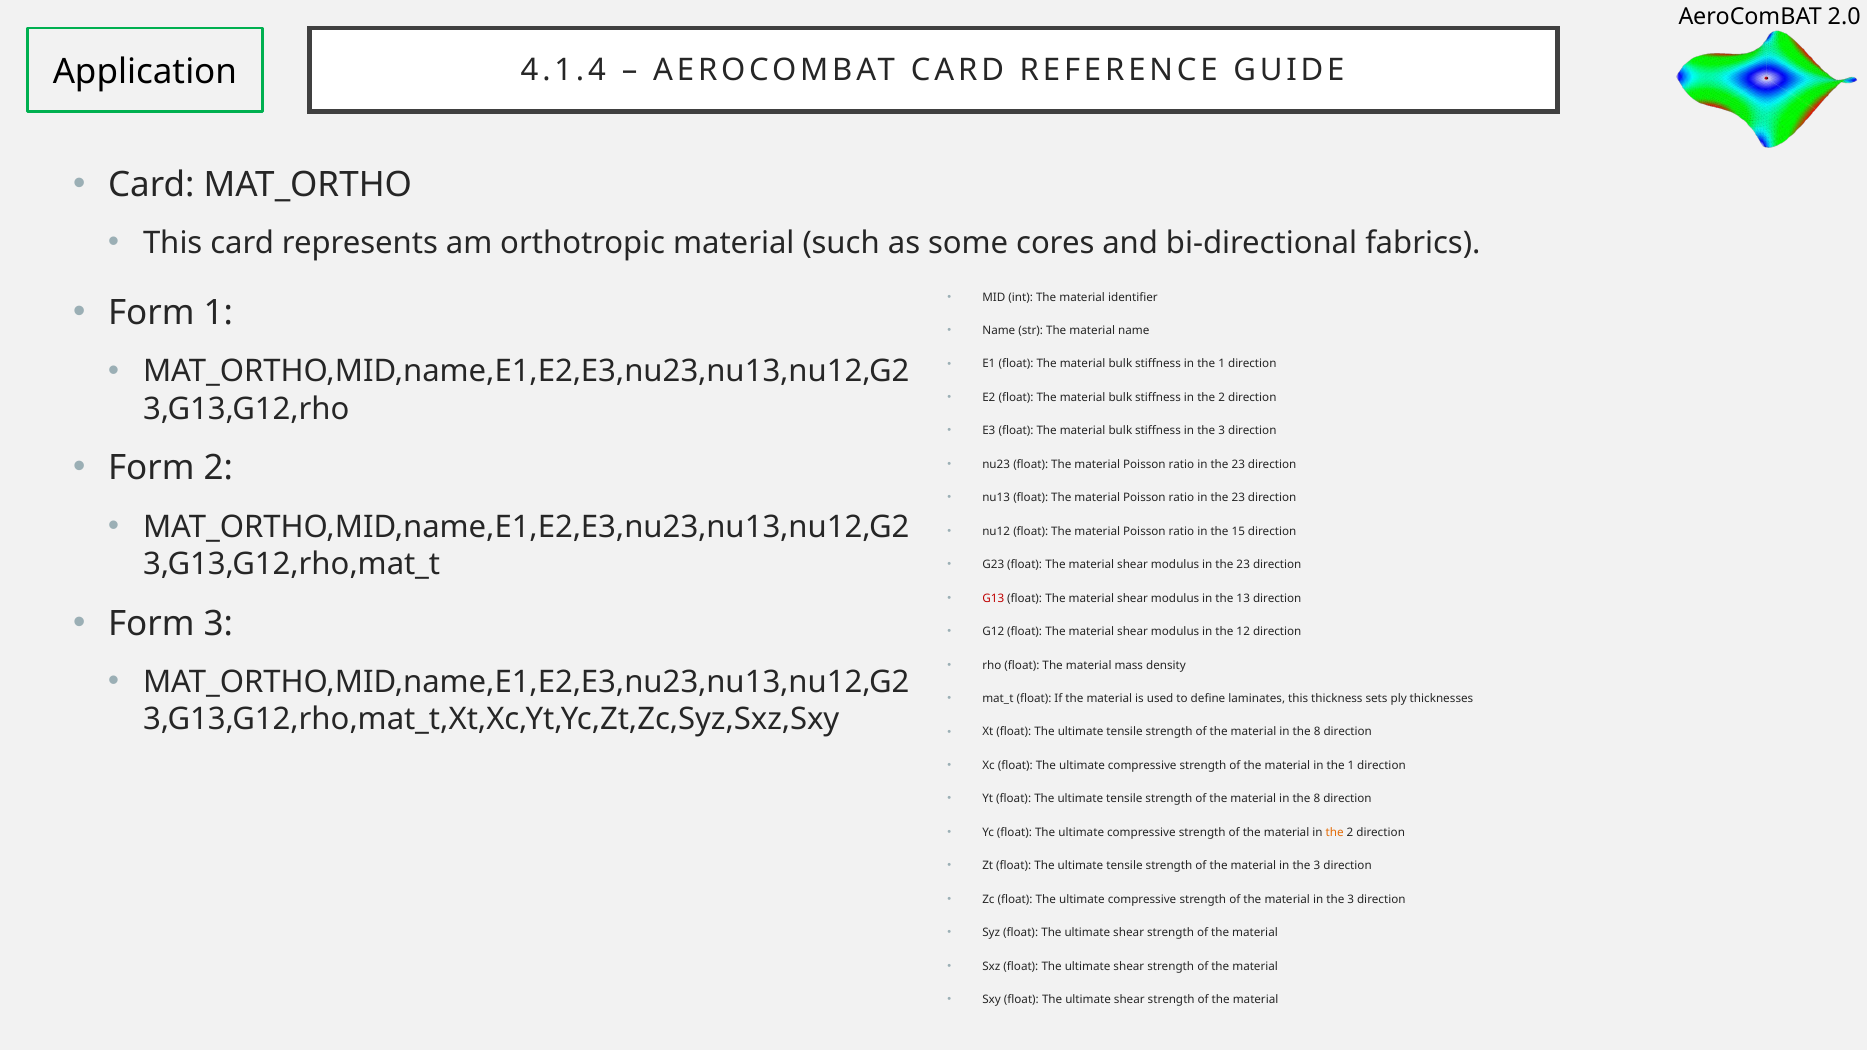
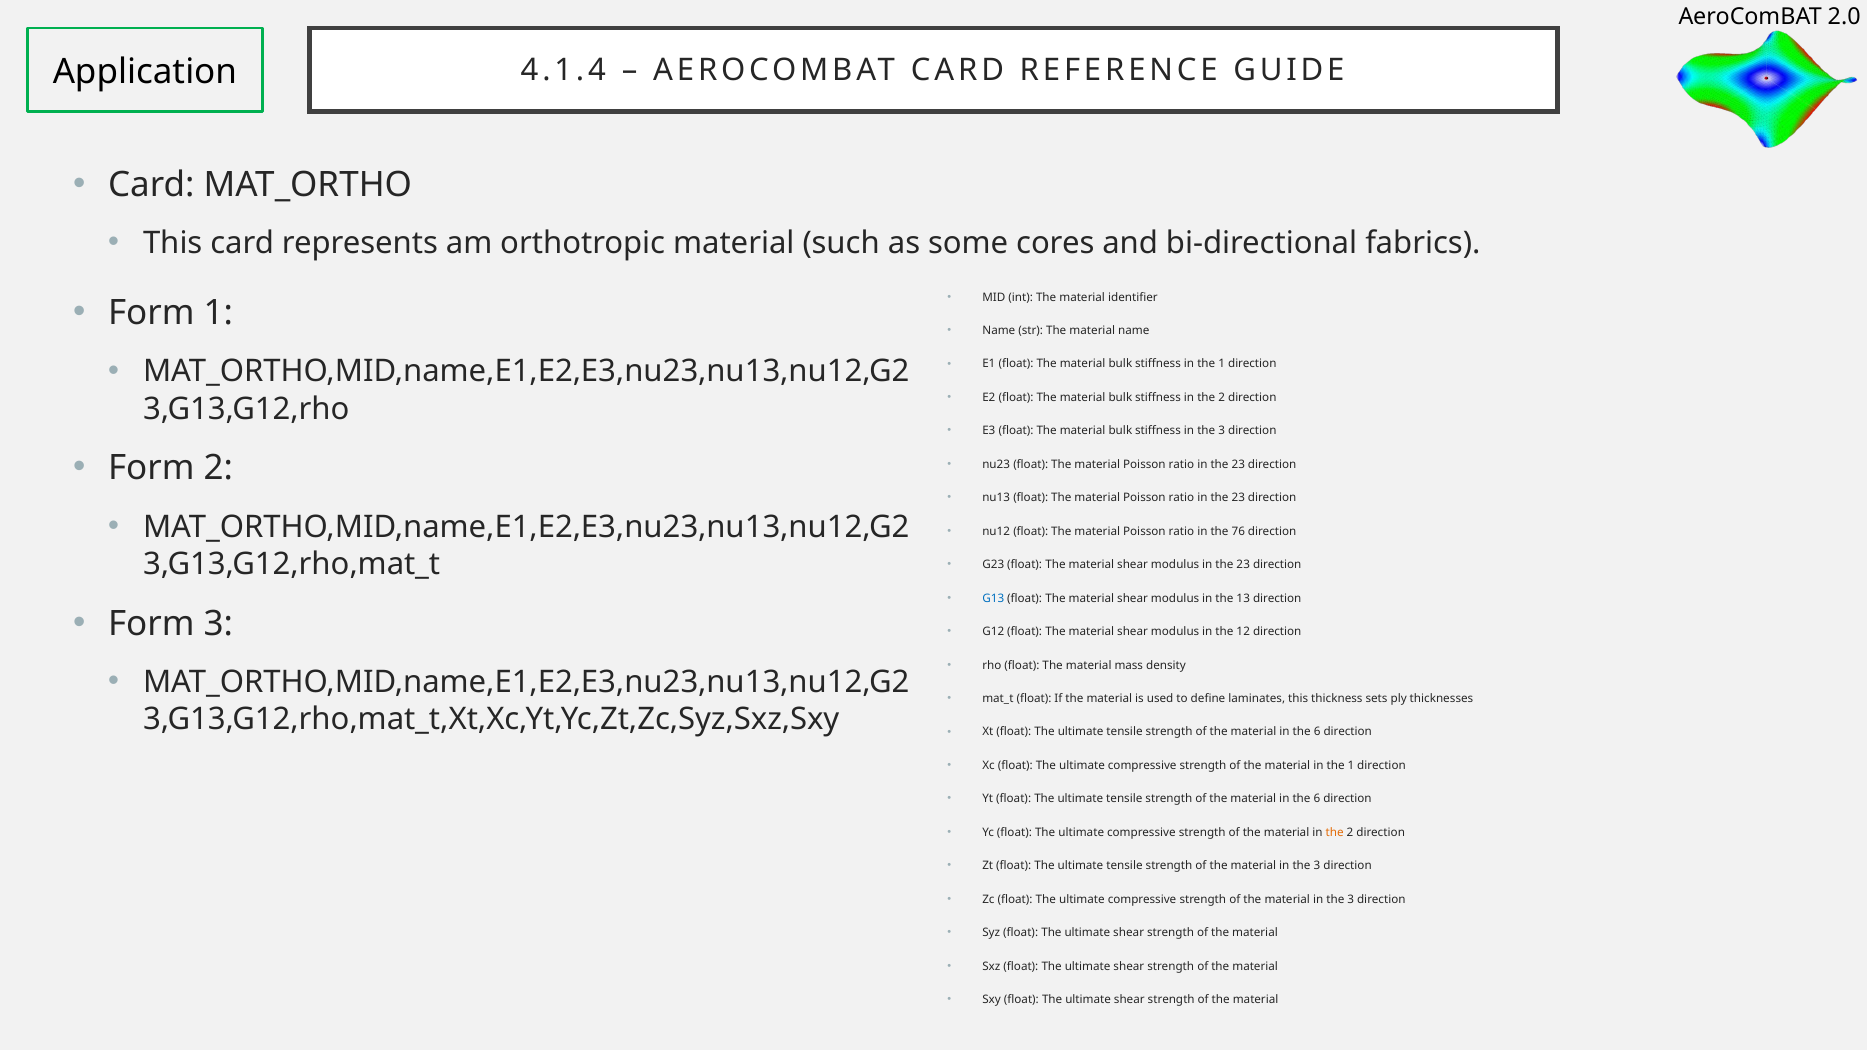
15: 15 -> 76
G13 colour: red -> blue
8 at (1317, 732): 8 -> 6
8 at (1317, 799): 8 -> 6
